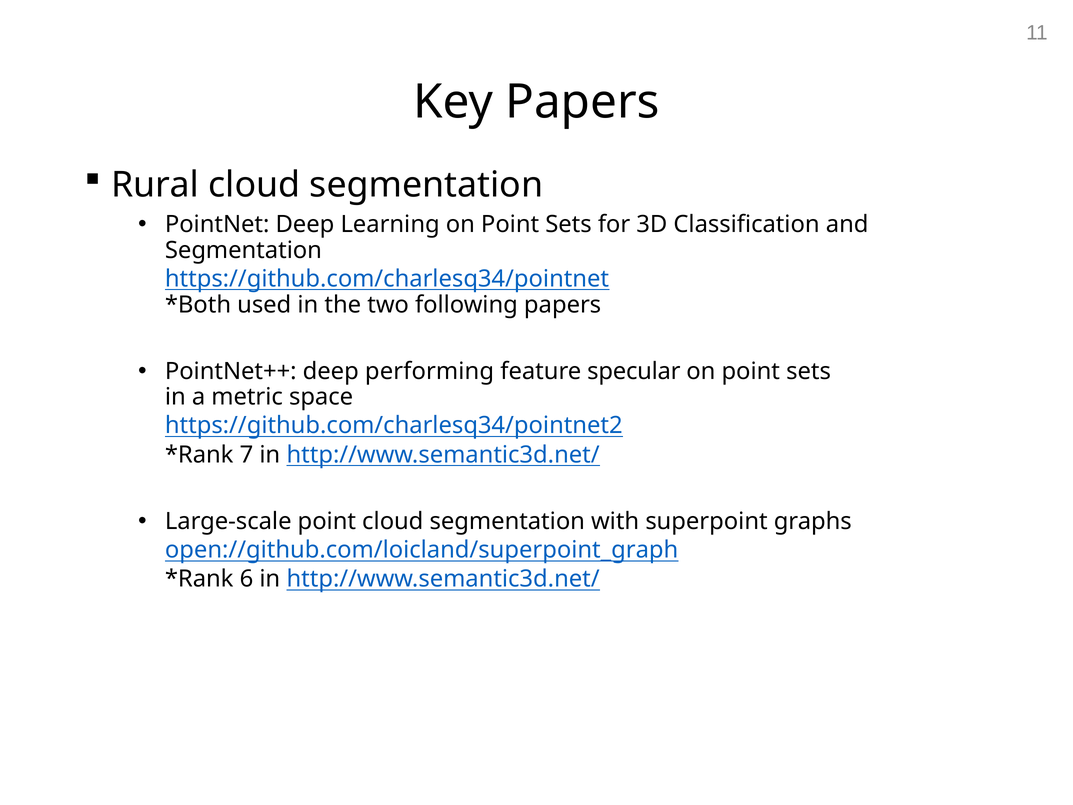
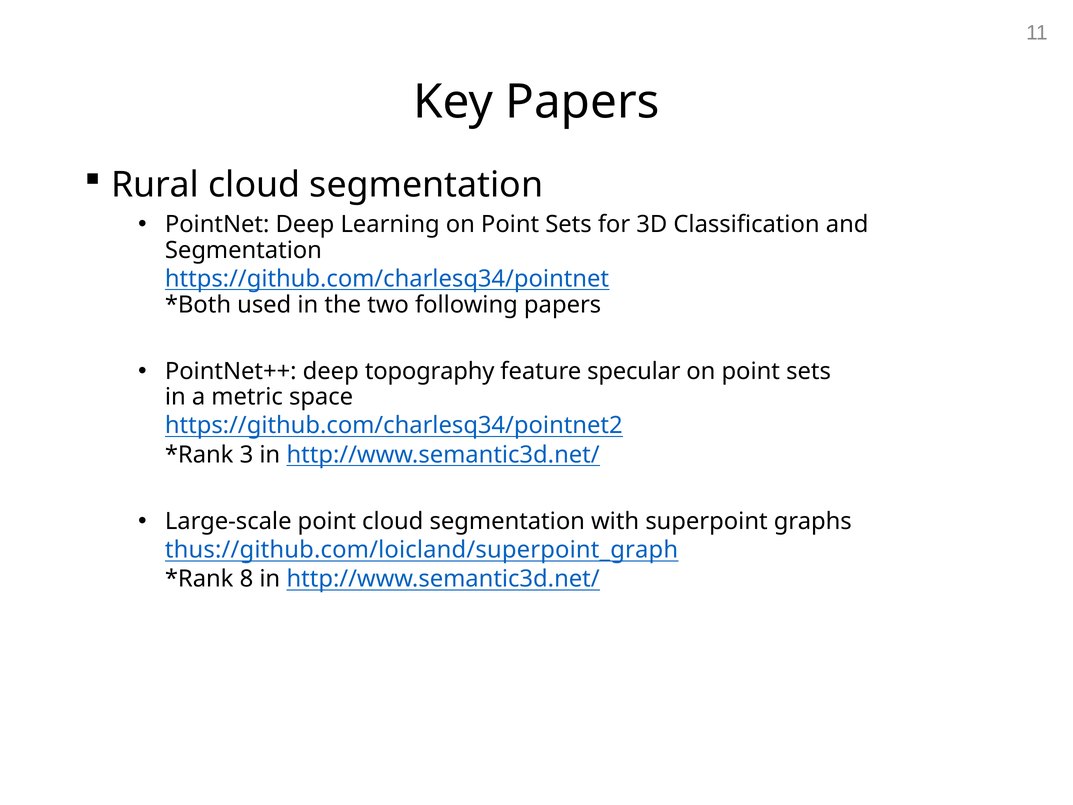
performing: performing -> topography
7: 7 -> 3
open://github.com/loicland/superpoint_graph: open://github.com/loicland/superpoint_graph -> thus://github.com/loicland/superpoint_graph
6: 6 -> 8
